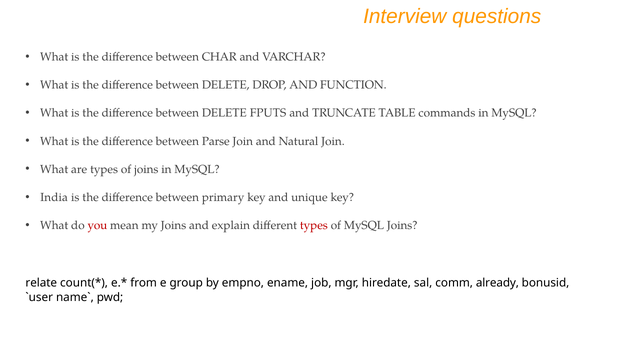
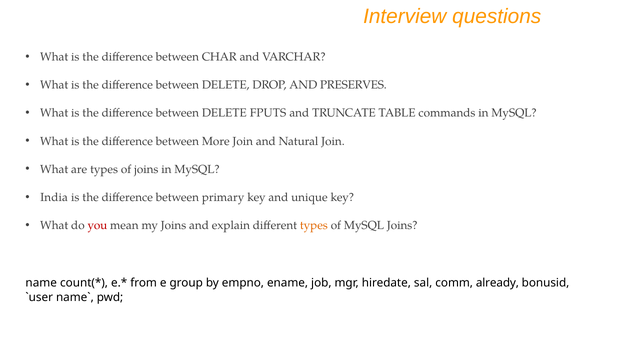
FUNCTION: FUNCTION -> PRESERVES
Parse: Parse -> More
types at (314, 225) colour: red -> orange
relate: relate -> name
